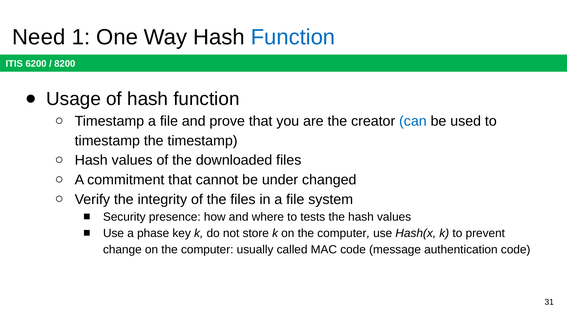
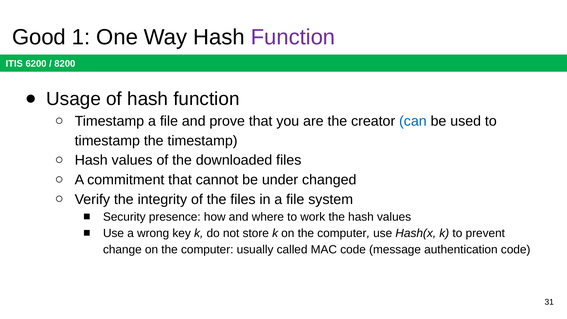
Need: Need -> Good
Function at (293, 37) colour: blue -> purple
tests: tests -> work
phase: phase -> wrong
